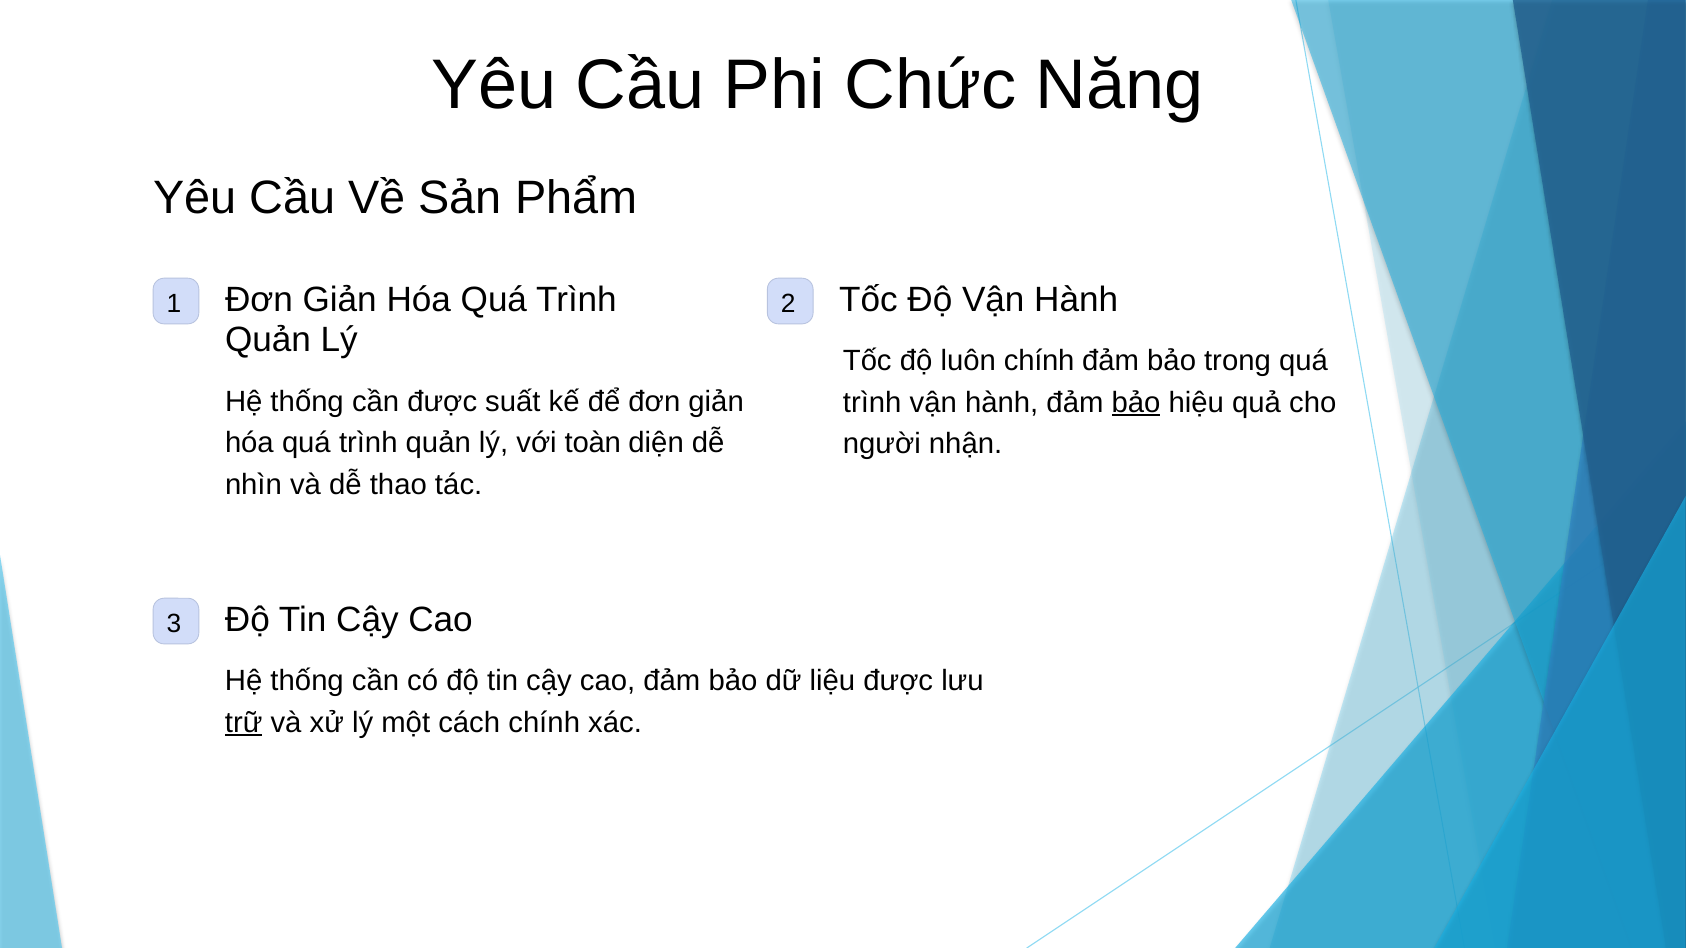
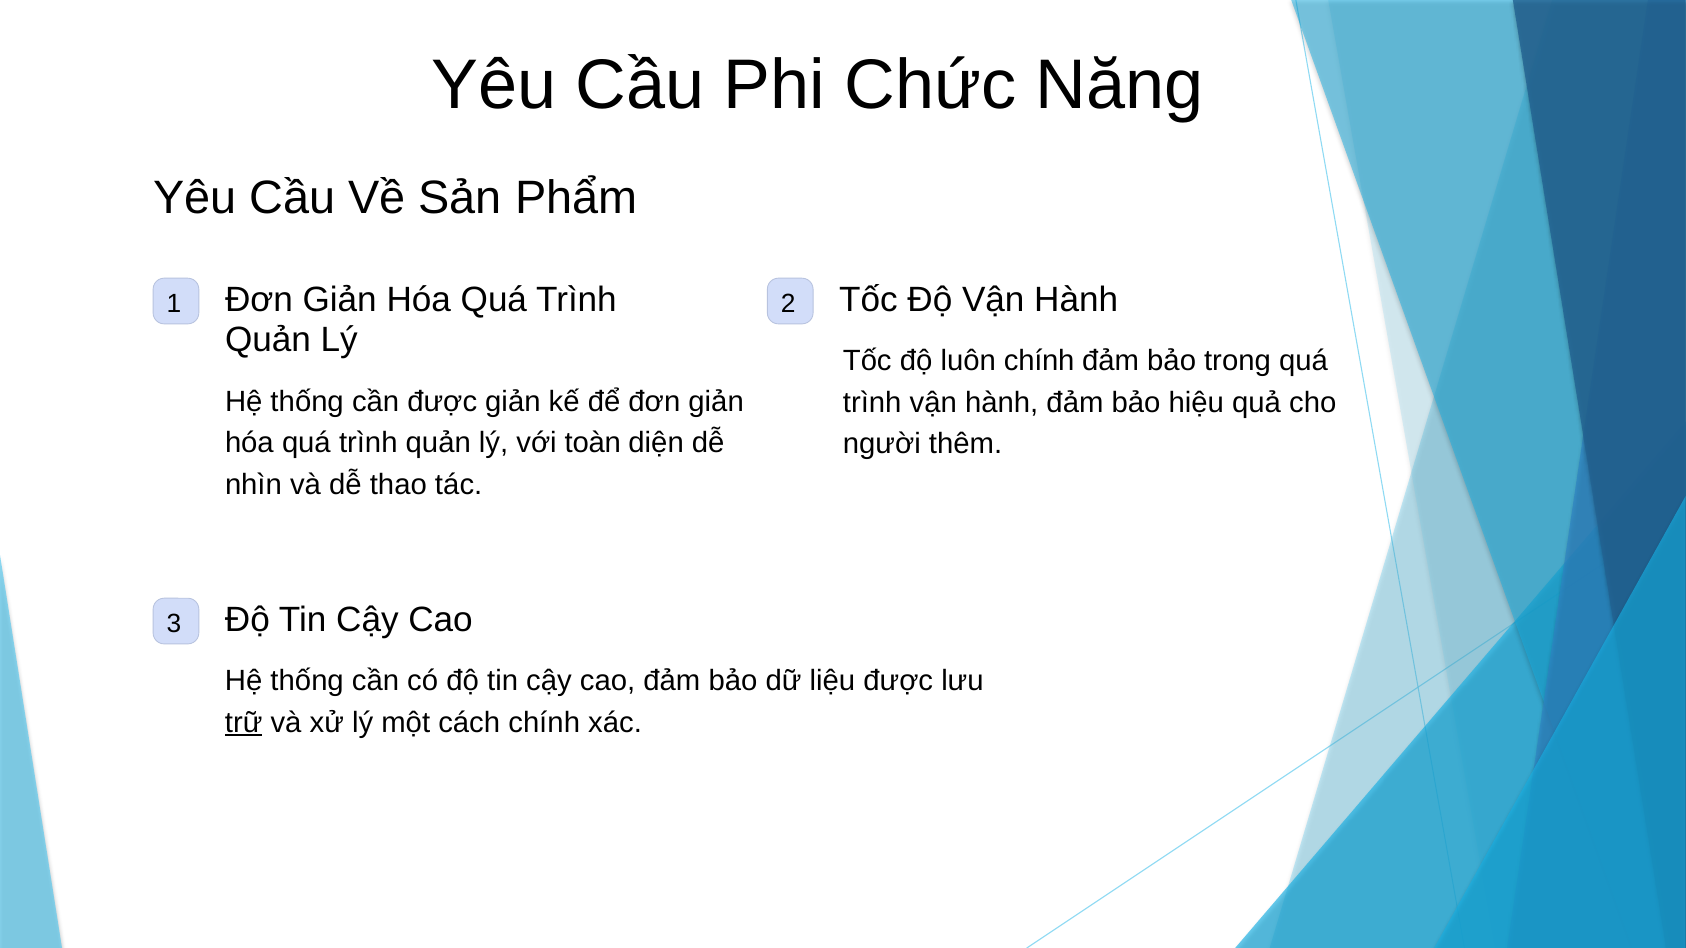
được suất: suất -> giản
bảo at (1136, 403) underline: present -> none
nhận: nhận -> thêm
